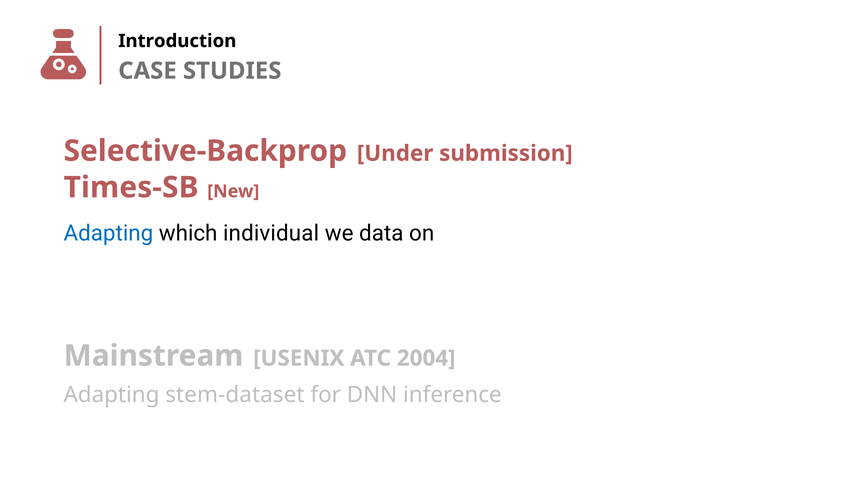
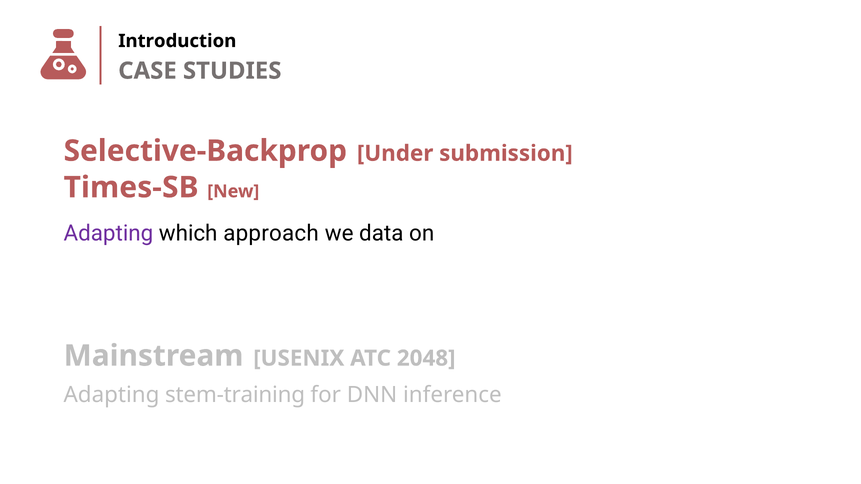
Adapting at (108, 234) colour: blue -> purple
individual: individual -> approach
2004: 2004 -> 2048
stem-dataset: stem-dataset -> stem-training
